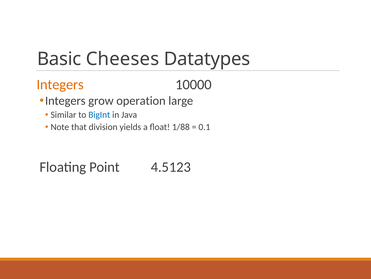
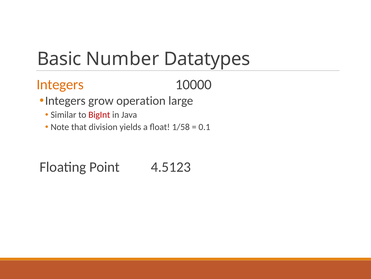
Cheeses: Cheeses -> Number
BigInt colour: blue -> red
1/88: 1/88 -> 1/58
